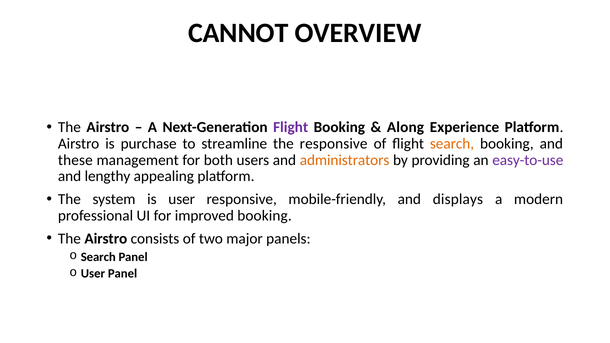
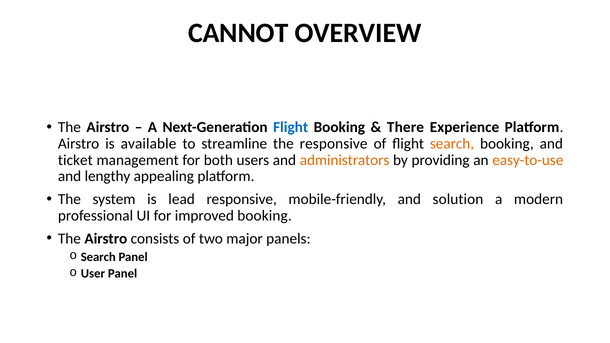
Flight at (291, 127) colour: purple -> blue
Along: Along -> There
purchase: purchase -> available
these: these -> ticket
easy-to-use colour: purple -> orange
is user: user -> lead
displays: displays -> solution
